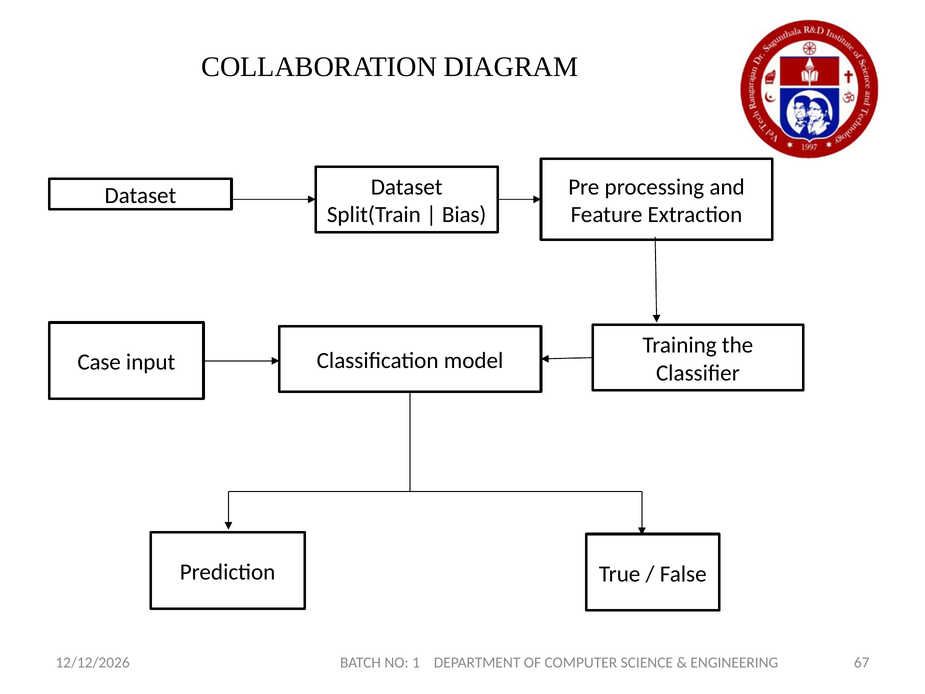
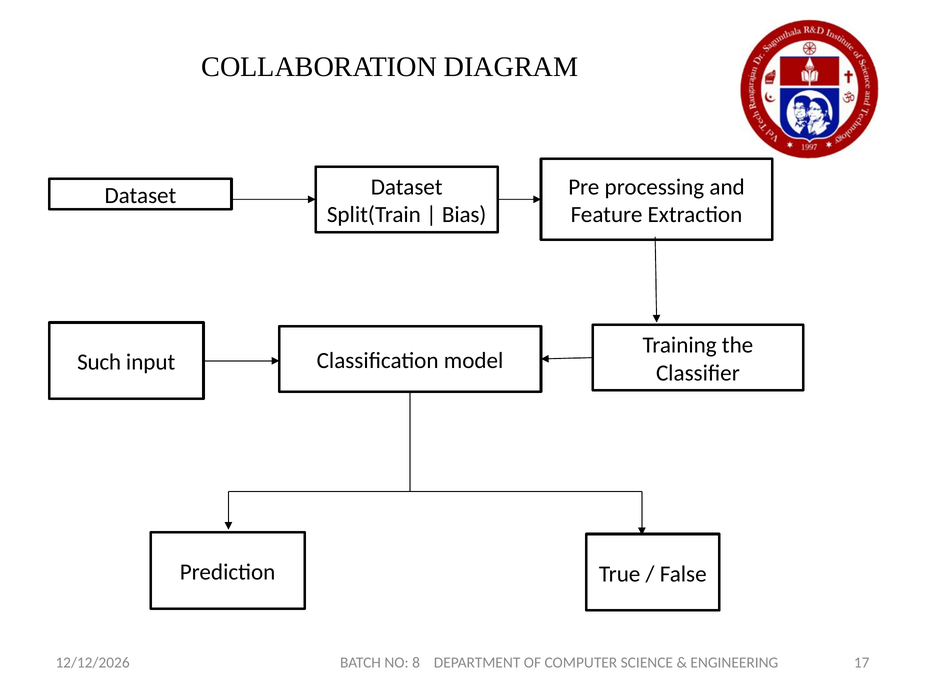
Case: Case -> Such
67: 67 -> 17
1: 1 -> 8
